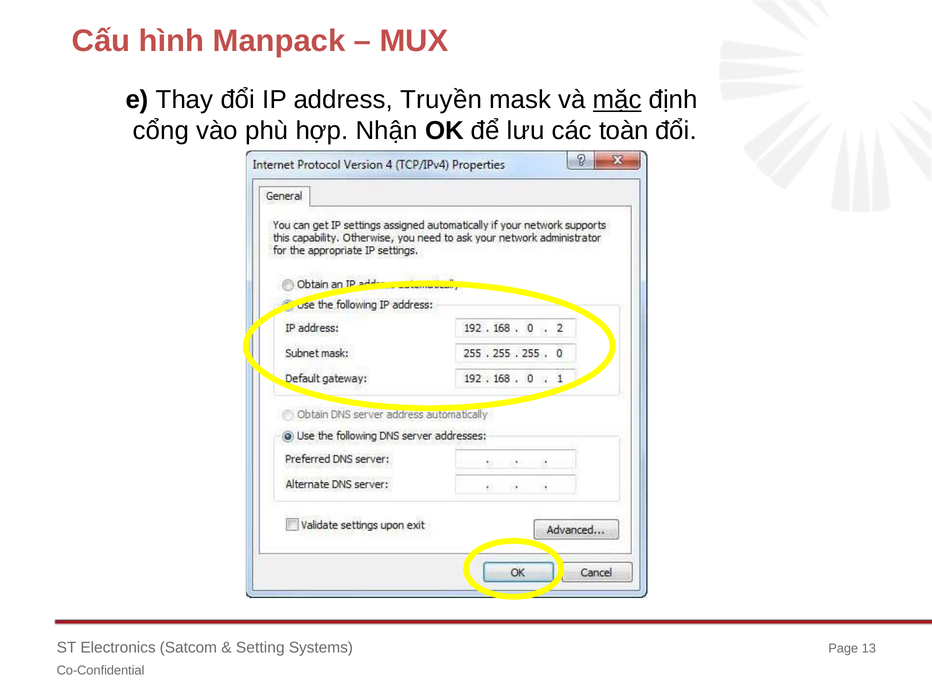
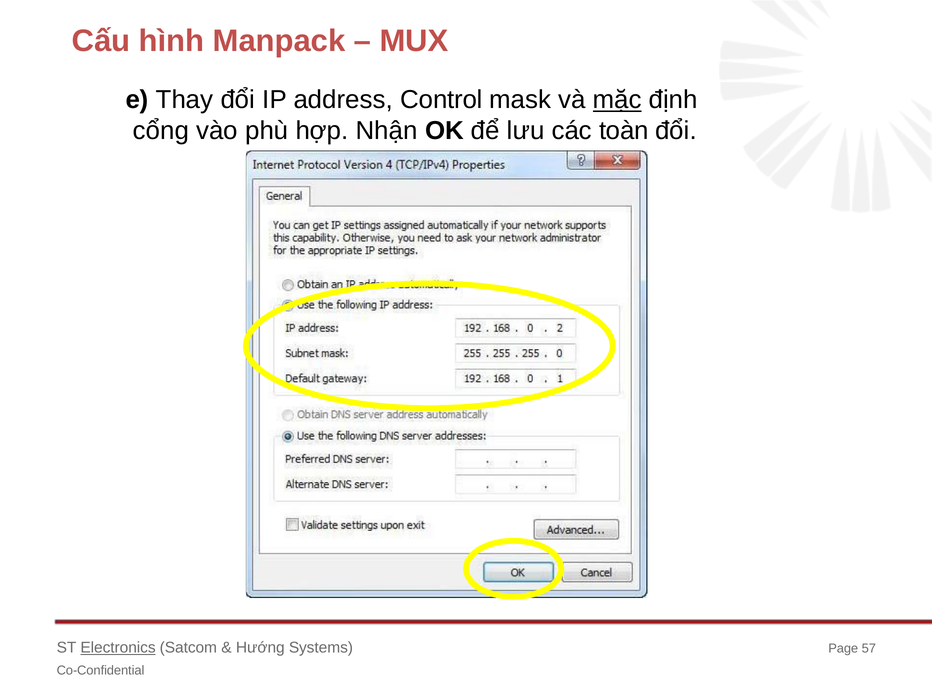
Truyền: Truyền -> Control
Electronics underline: none -> present
Setting: Setting -> Hướng
13: 13 -> 57
